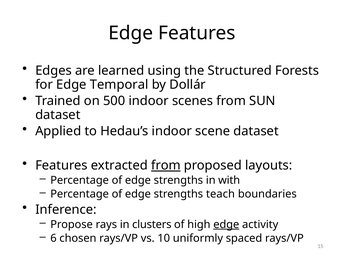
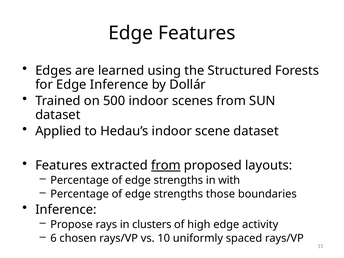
Edge Temporal: Temporal -> Inference
teach: teach -> those
edge at (226, 224) underline: present -> none
